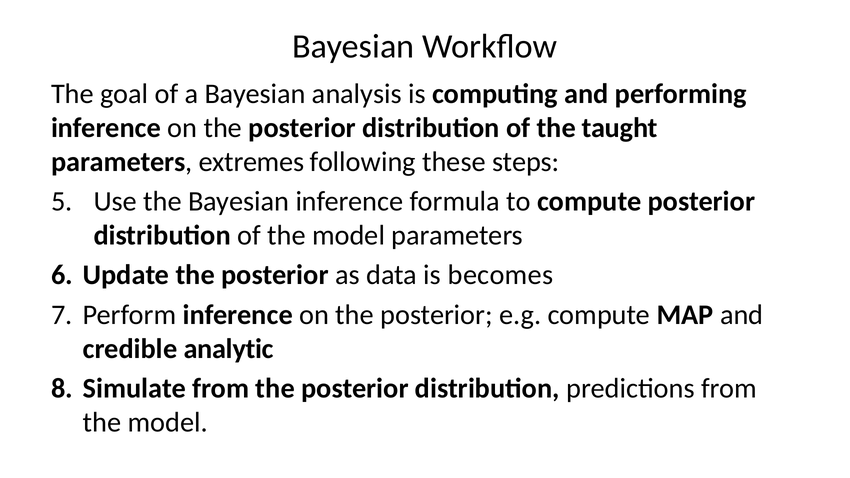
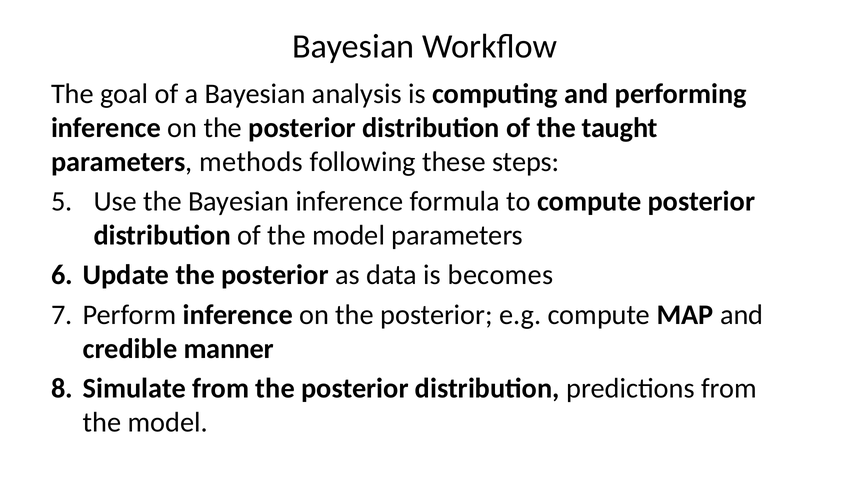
extremes: extremes -> methods
analytic: analytic -> manner
